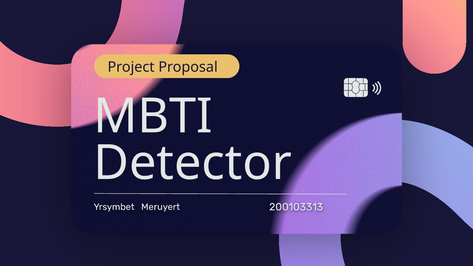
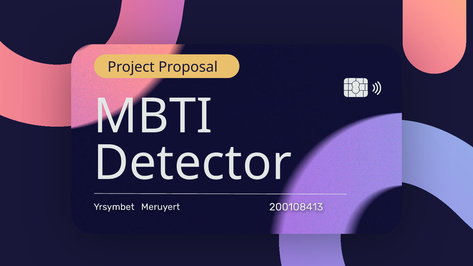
200103313: 200103313 -> 200108413
